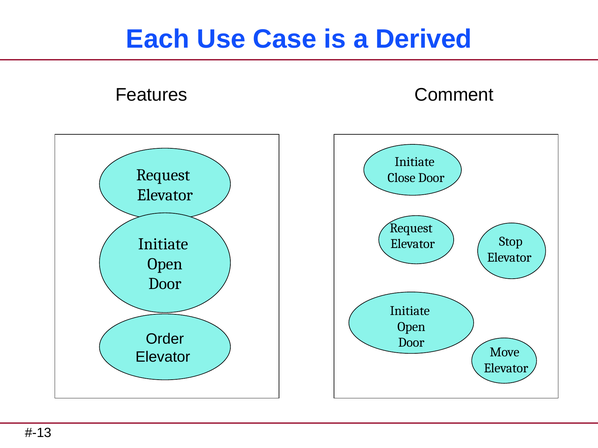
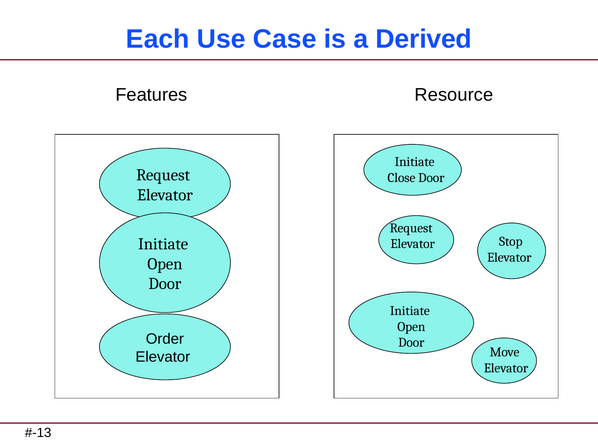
Comment: Comment -> Resource
